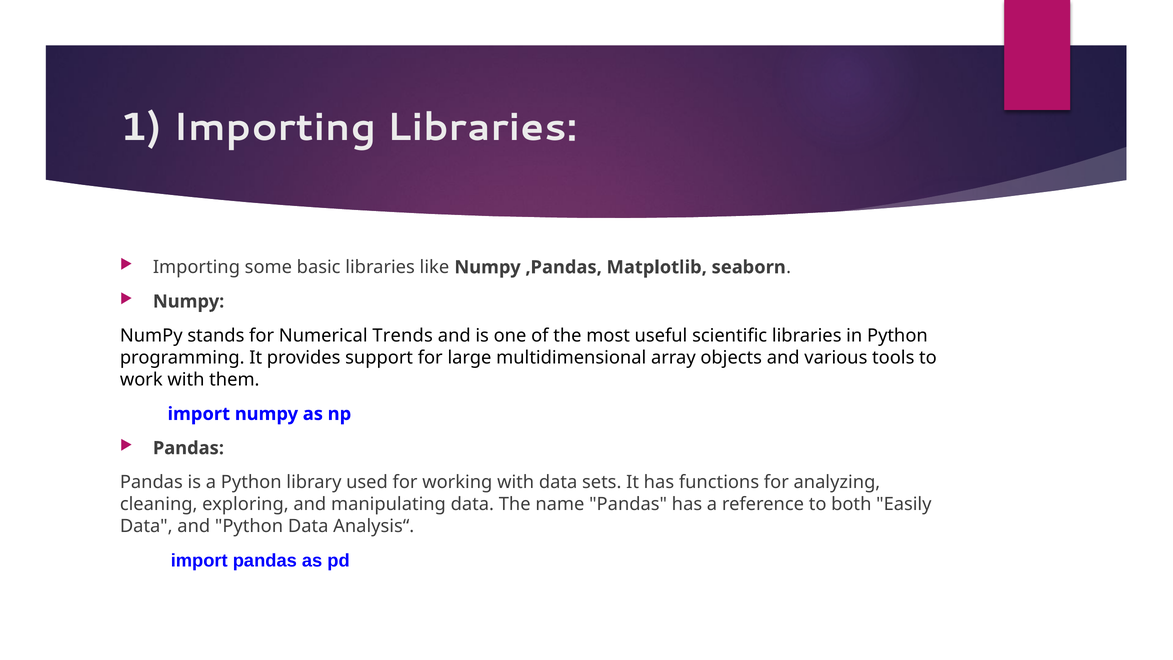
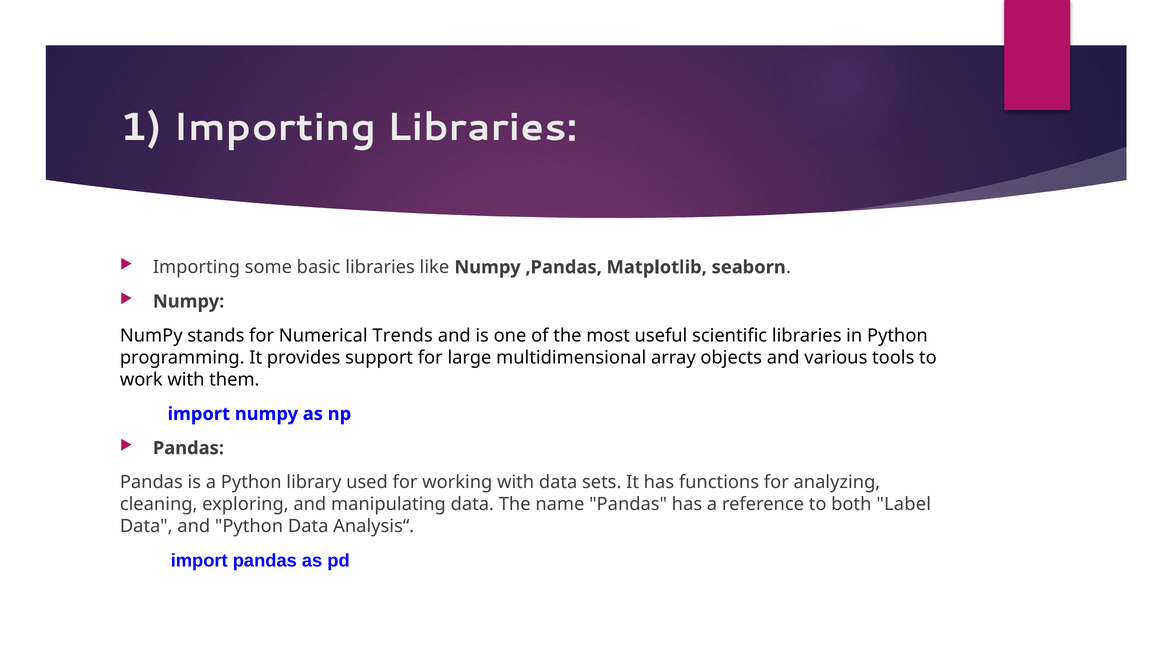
Easily: Easily -> Label
